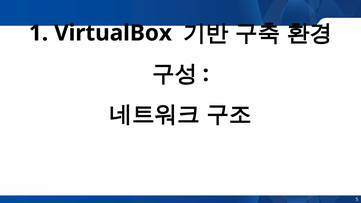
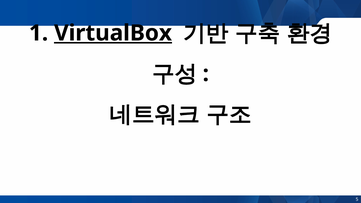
VirtualBox underline: none -> present
